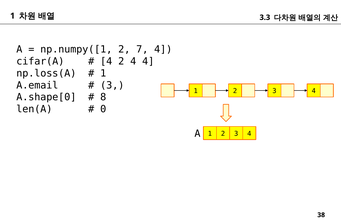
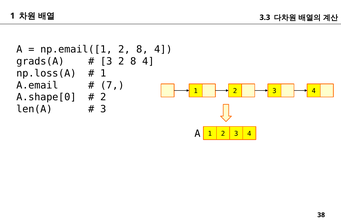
np.numpy([1: np.numpy([1 -> np.email([1
7 at (142, 49): 7 -> 8
cifar(A: cifar(A -> grads(A
4 at (106, 61): 4 -> 3
4 at (133, 61): 4 -> 8
3 at (112, 85): 3 -> 7
8 at (103, 97): 8 -> 2
0 at (103, 109): 0 -> 3
